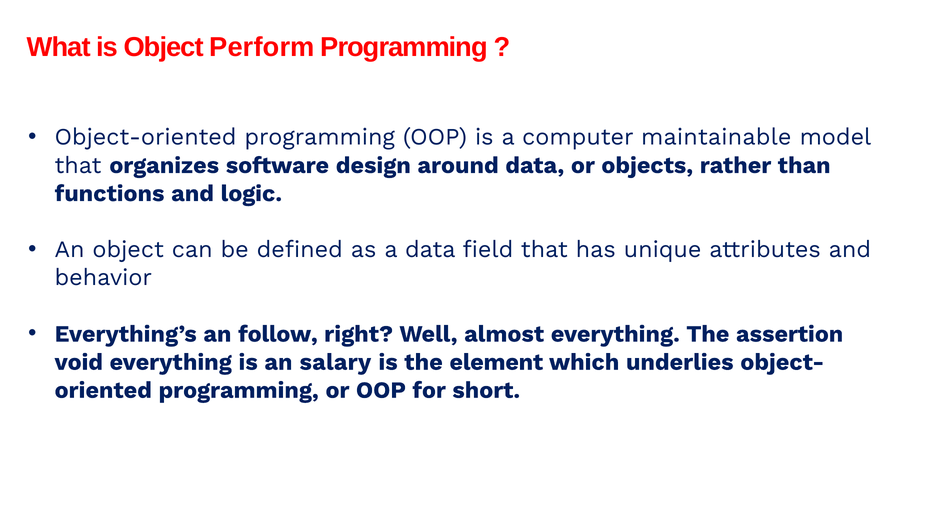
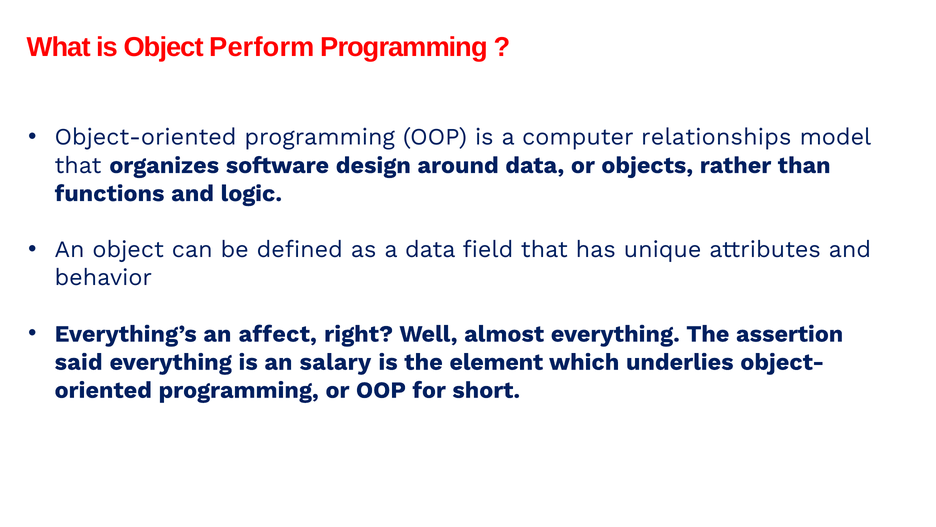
maintainable: maintainable -> relationships
follow: follow -> affect
void: void -> said
